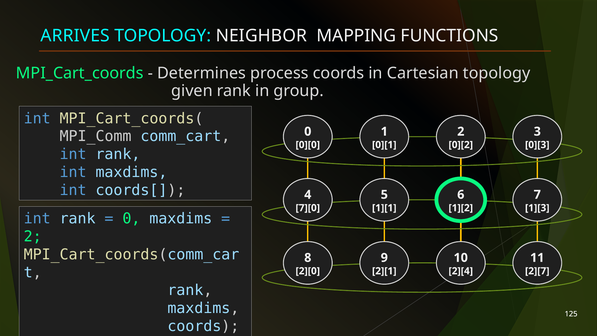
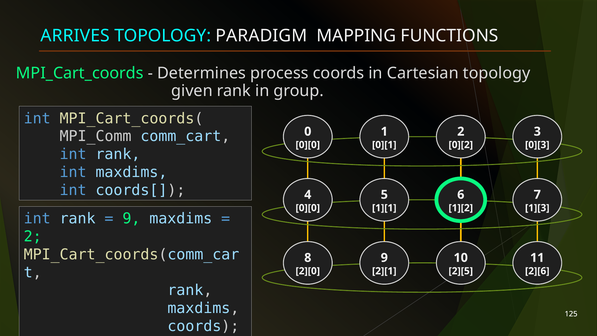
NEIGHBOR: NEIGHBOR -> PARADIGM
7][0 at (308, 208): 7][0 -> 0][0
0 at (131, 219): 0 -> 9
2][4: 2][4 -> 2][5
2][7: 2][7 -> 2][6
